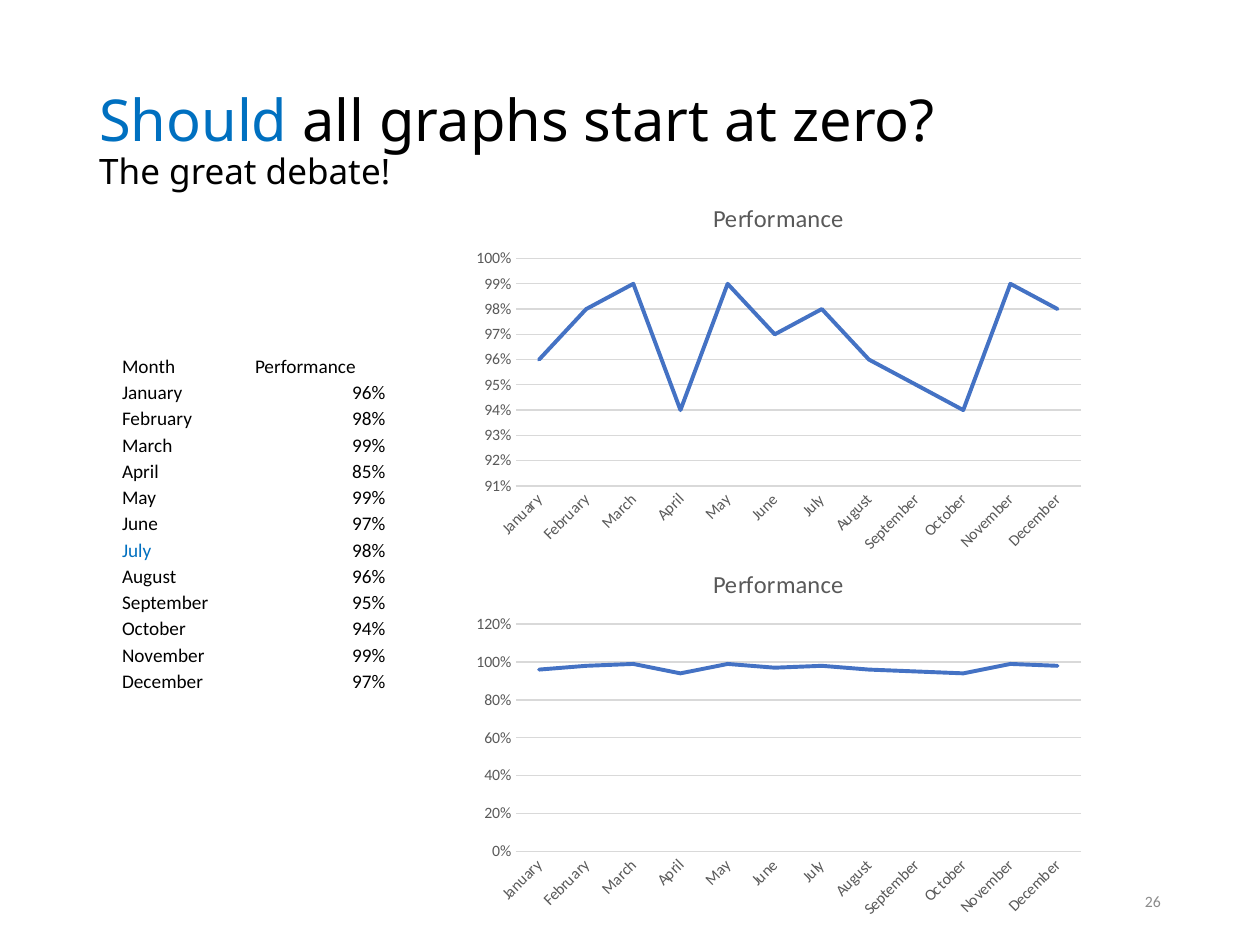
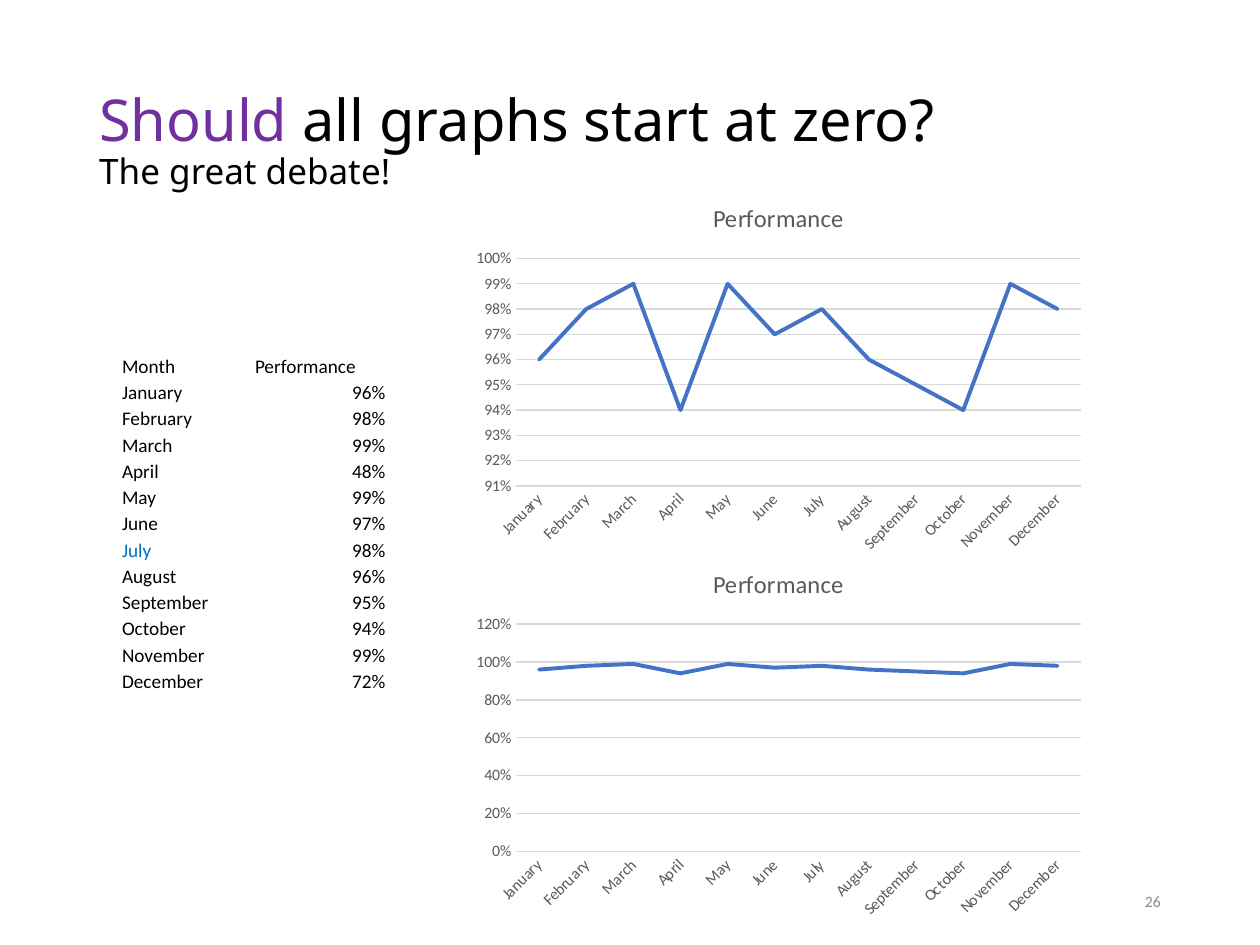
Should colour: blue -> purple
85%: 85% -> 48%
December 97%: 97% -> 72%
